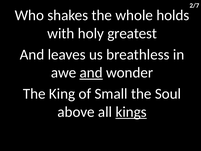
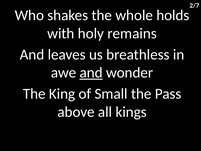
greatest: greatest -> remains
Soul: Soul -> Pass
kings underline: present -> none
